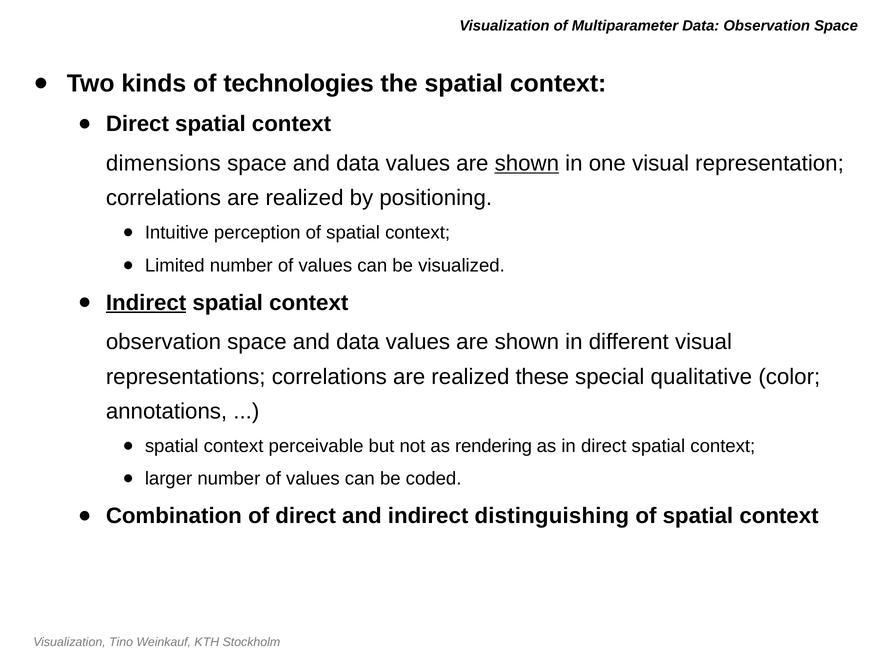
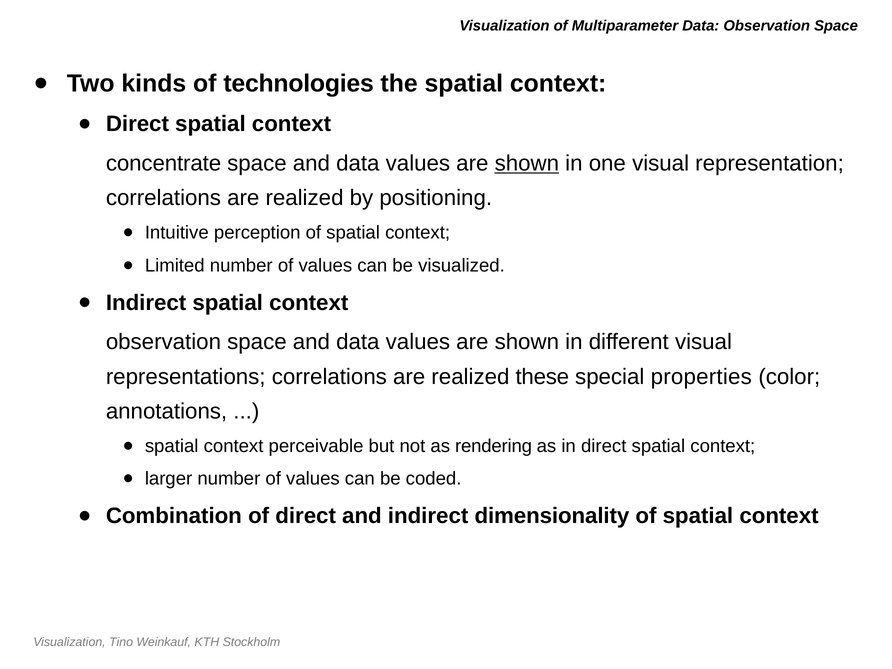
dimensions: dimensions -> concentrate
Indirect at (146, 303) underline: present -> none
qualitative: qualitative -> properties
distinguishing: distinguishing -> dimensionality
